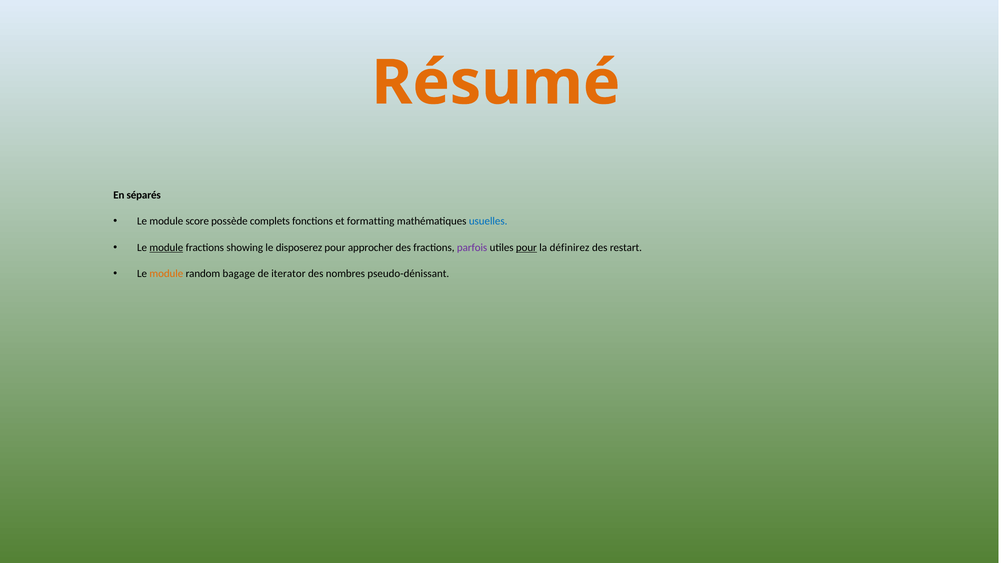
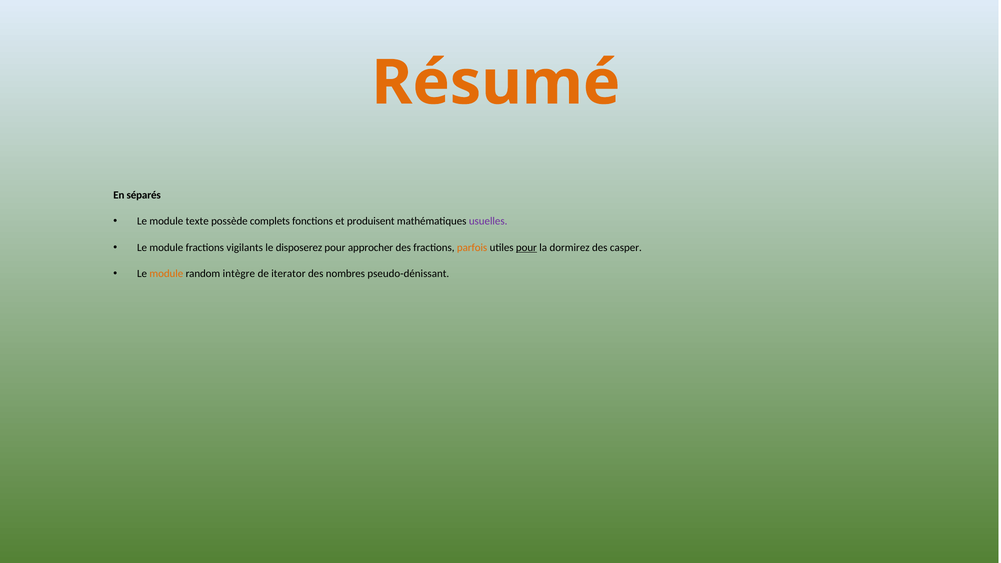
score: score -> texte
formatting: formatting -> produisent
usuelles colour: blue -> purple
module at (166, 248) underline: present -> none
showing: showing -> vigilants
parfois colour: purple -> orange
définirez: définirez -> dormirez
restart: restart -> casper
bagage: bagage -> intègre
